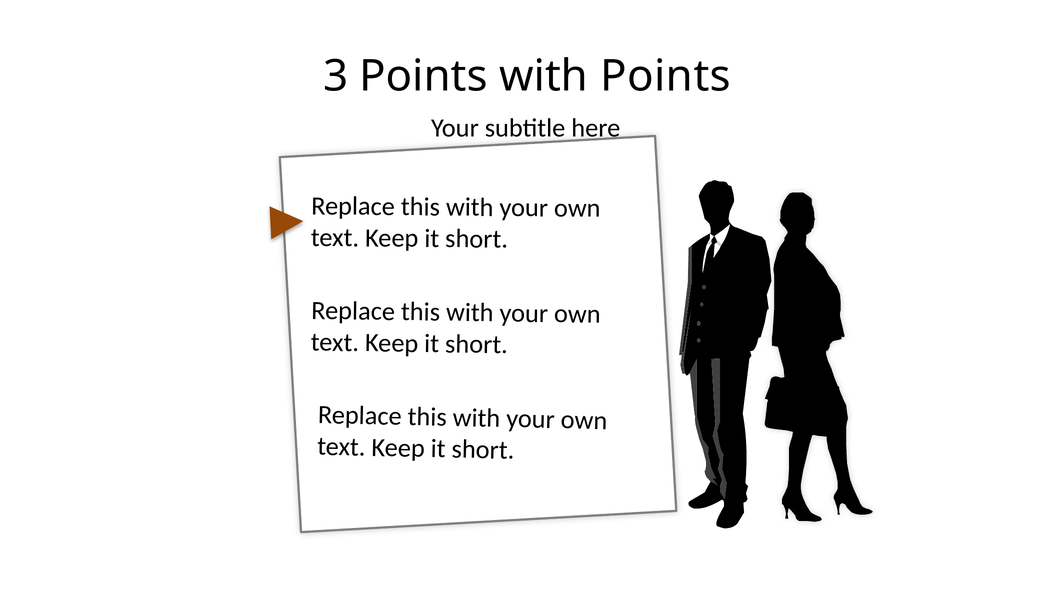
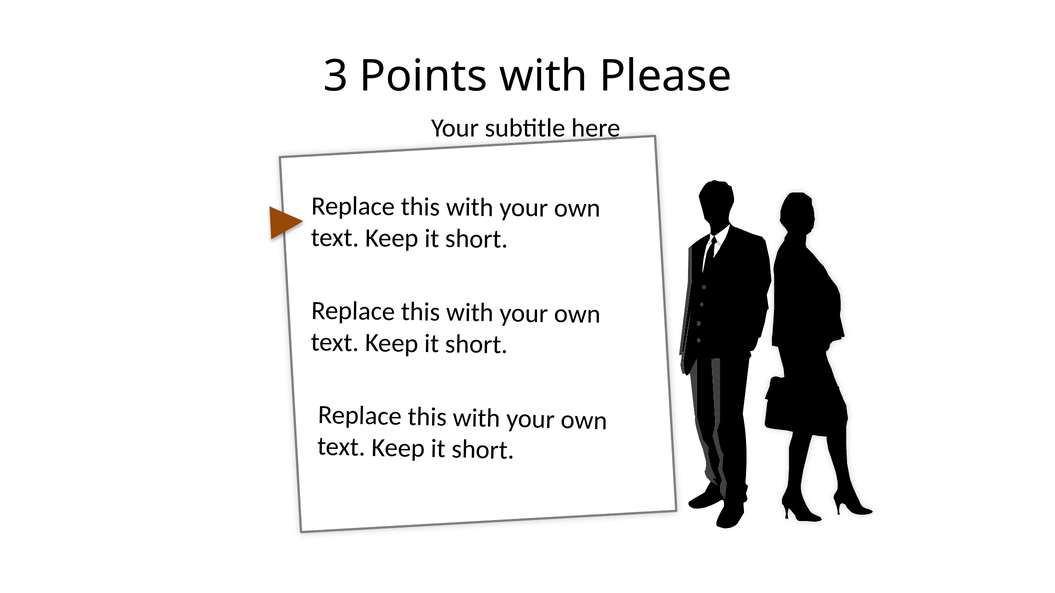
with Points: Points -> Please
